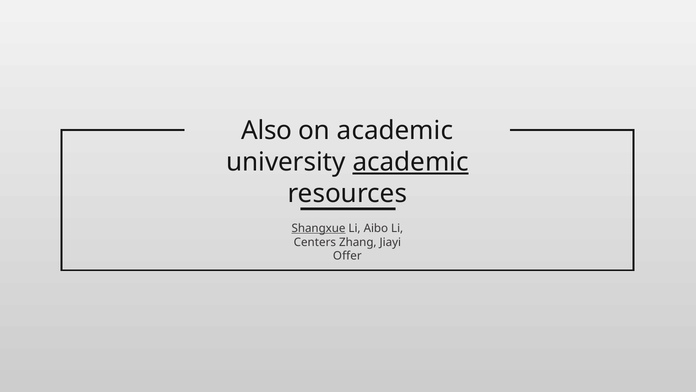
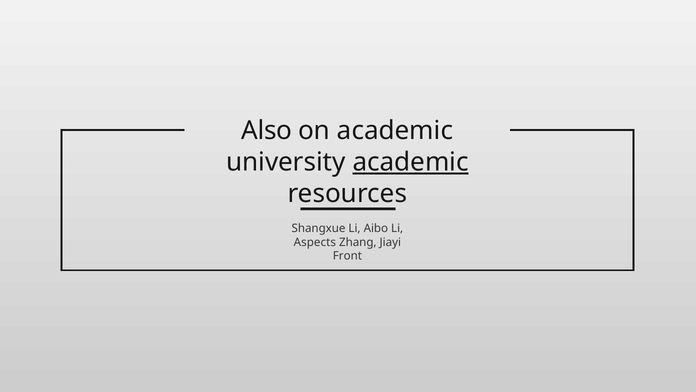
Shangxue underline: present -> none
Centers: Centers -> Aspects
Offer: Offer -> Front
